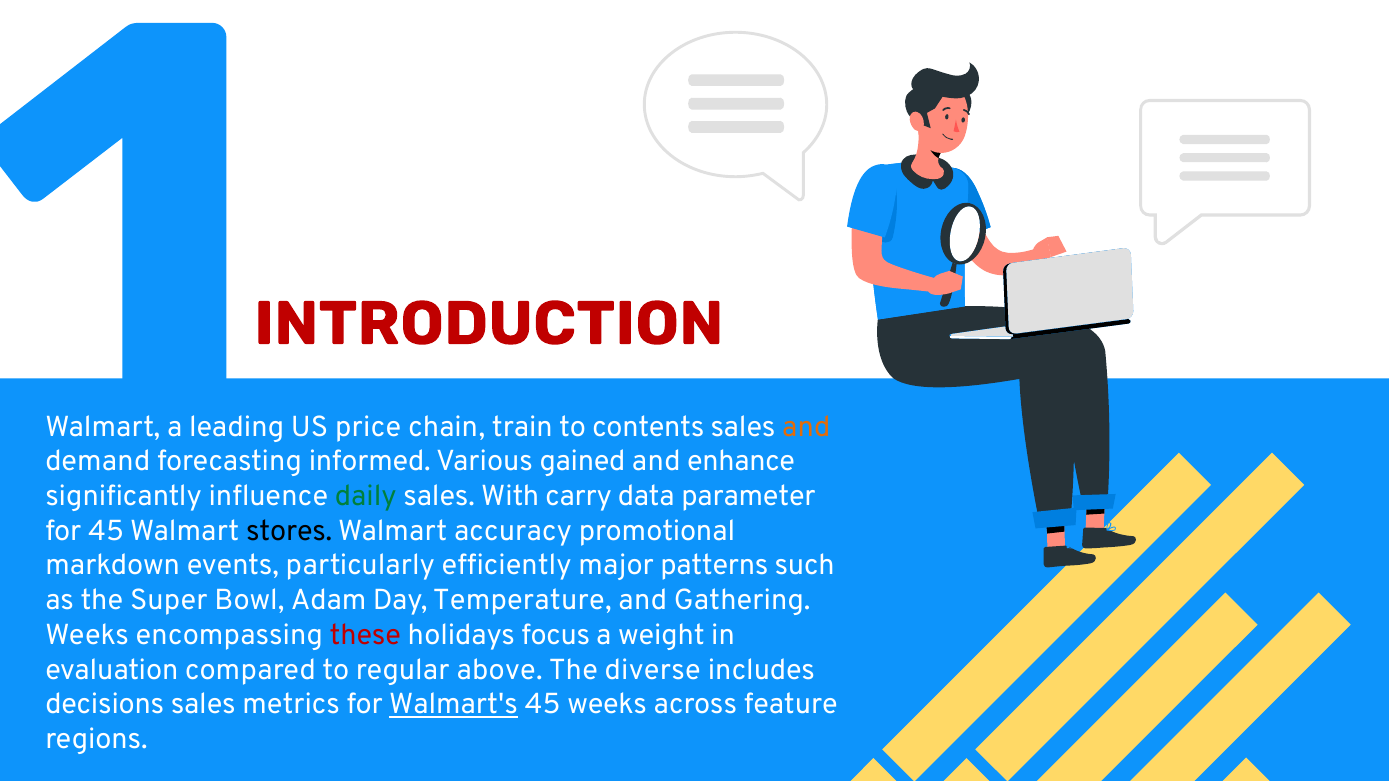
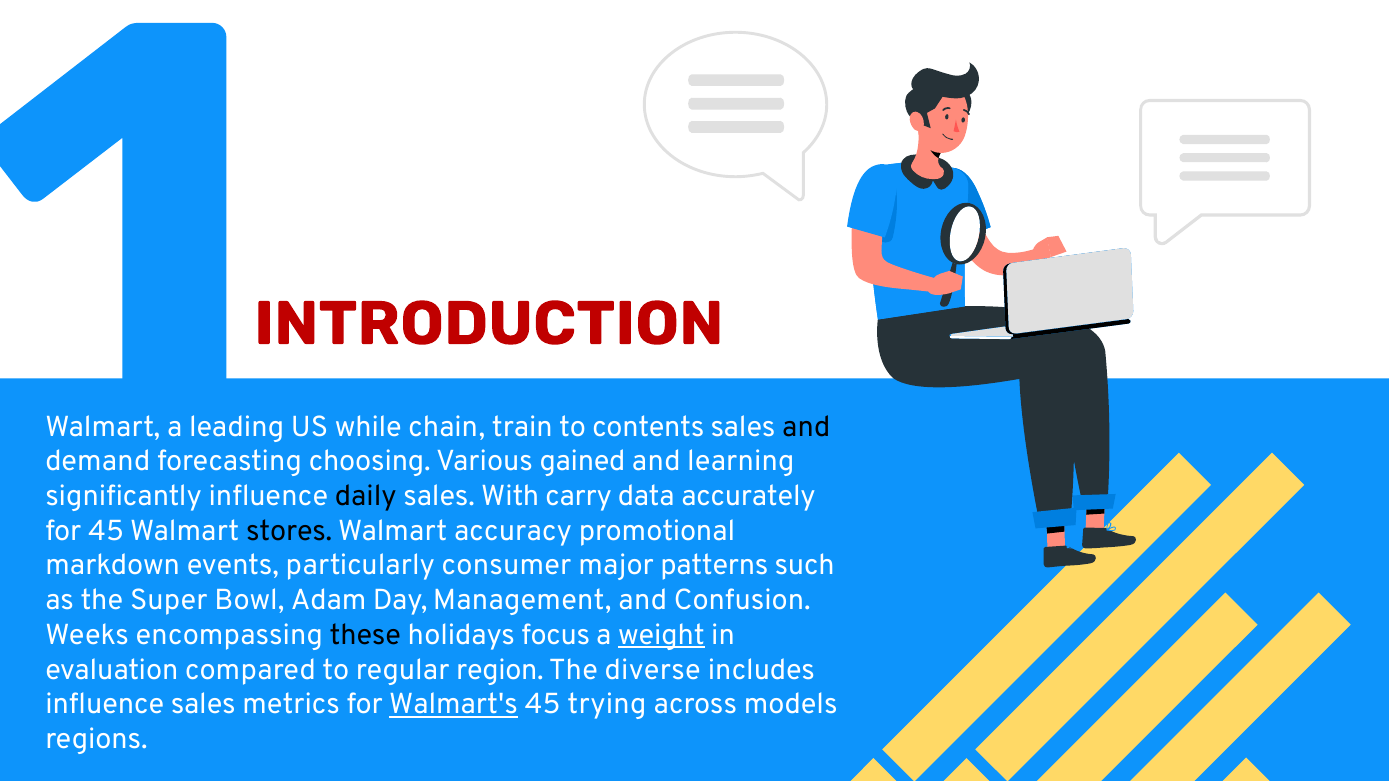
price: price -> while
and at (806, 427) colour: orange -> black
informed: informed -> choosing
enhance: enhance -> learning
daily colour: green -> black
parameter: parameter -> accurately
efficiently: efficiently -> consumer
Temperature: Temperature -> Management
Gathering: Gathering -> Confusion
these colour: red -> black
weight underline: none -> present
above: above -> region
decisions at (105, 705): decisions -> influence
45 weeks: weeks -> trying
feature: feature -> models
